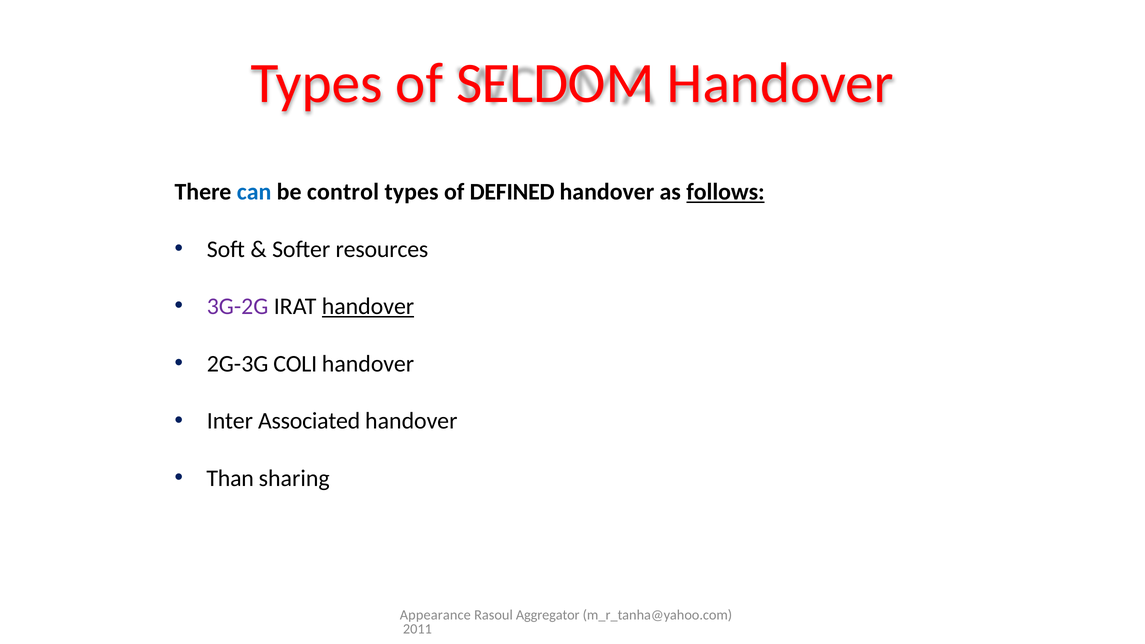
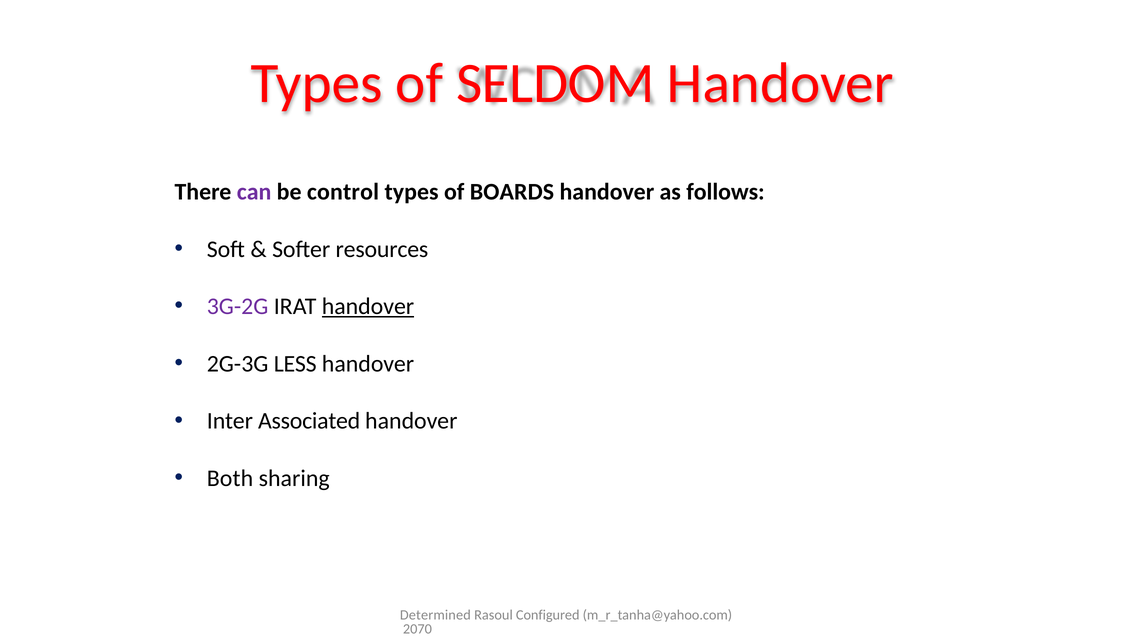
can colour: blue -> purple
DEFINED: DEFINED -> BOARDS
follows underline: present -> none
COLI: COLI -> LESS
Than: Than -> Both
Appearance: Appearance -> Determined
Aggregator: Aggregator -> Configured
2011: 2011 -> 2070
